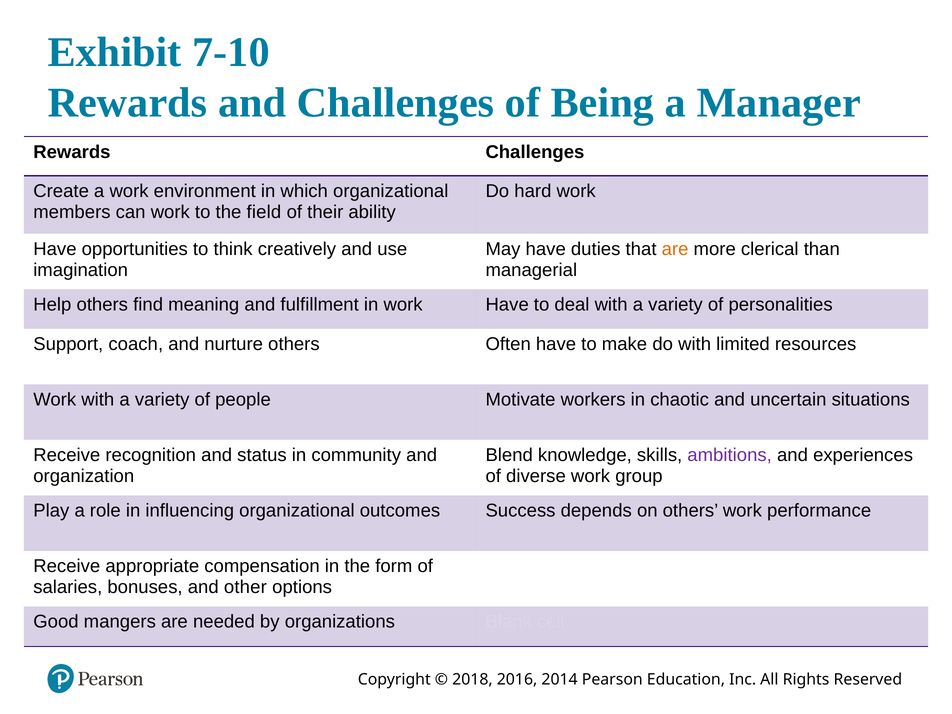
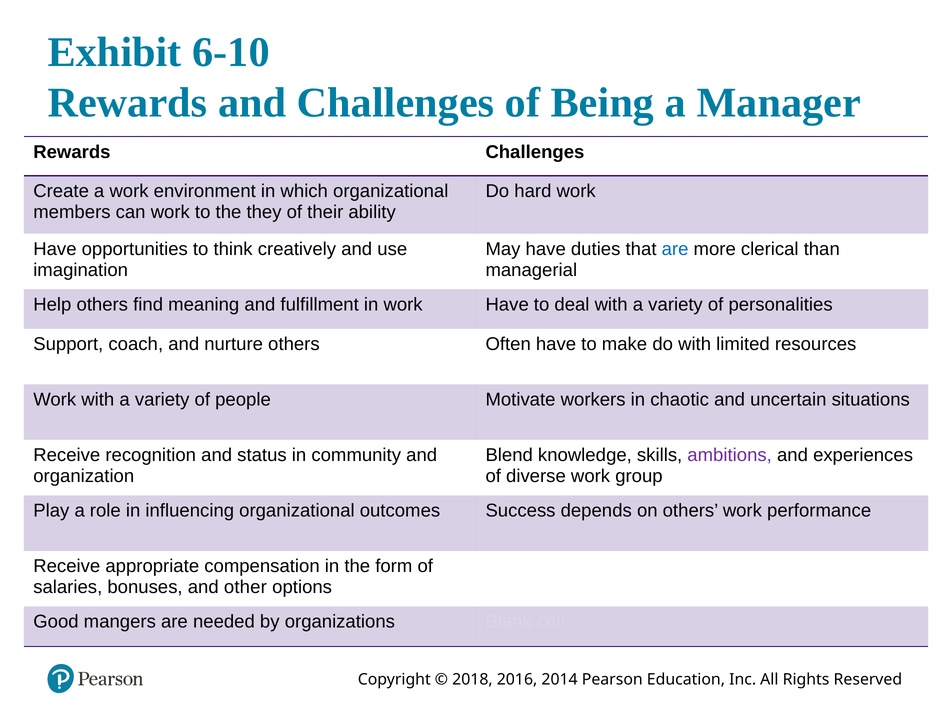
7-10: 7-10 -> 6-10
field: field -> they
are at (675, 249) colour: orange -> blue
